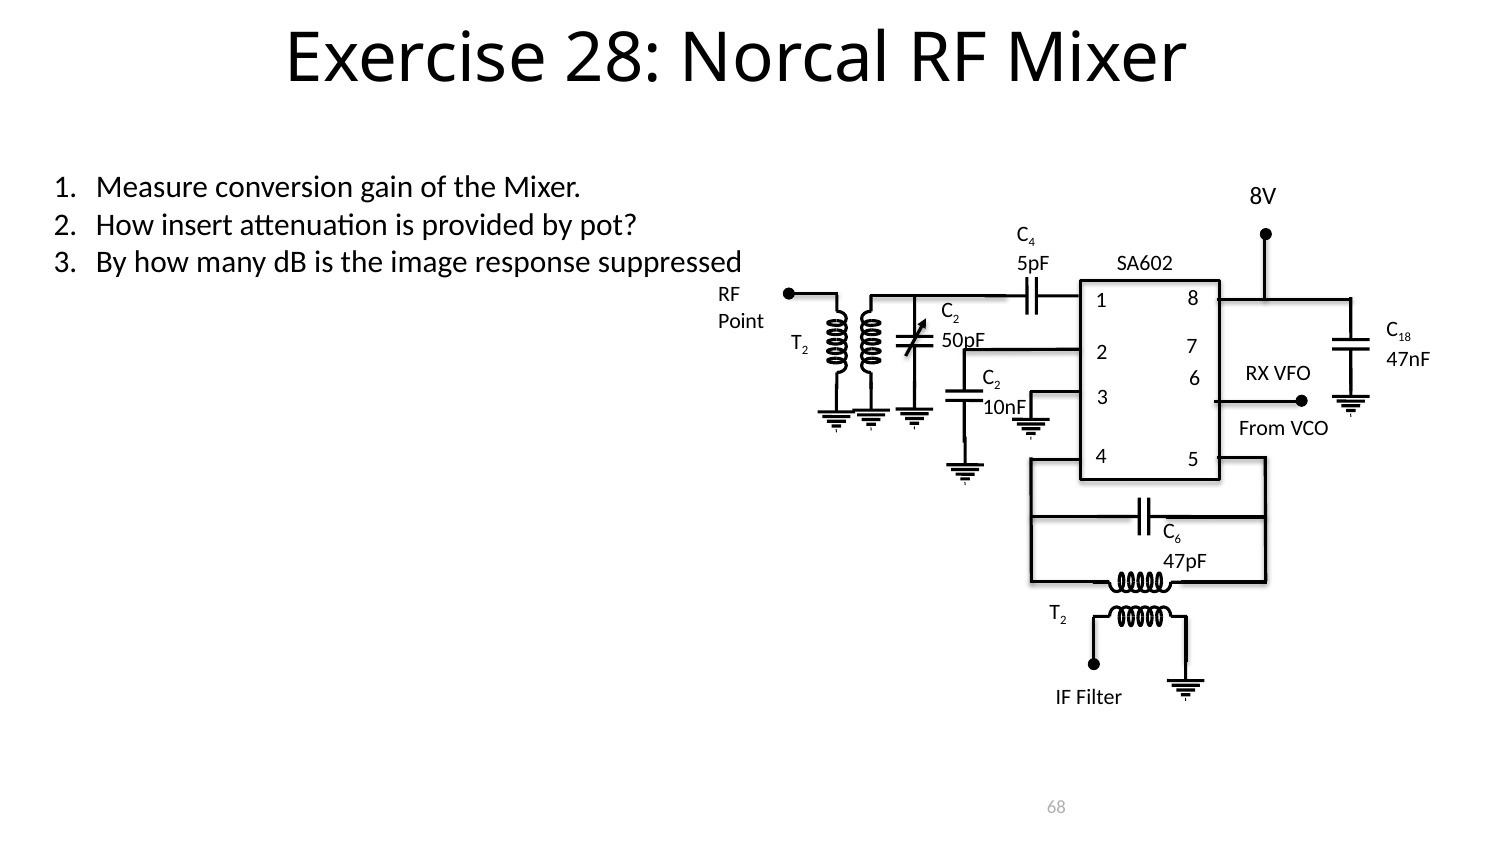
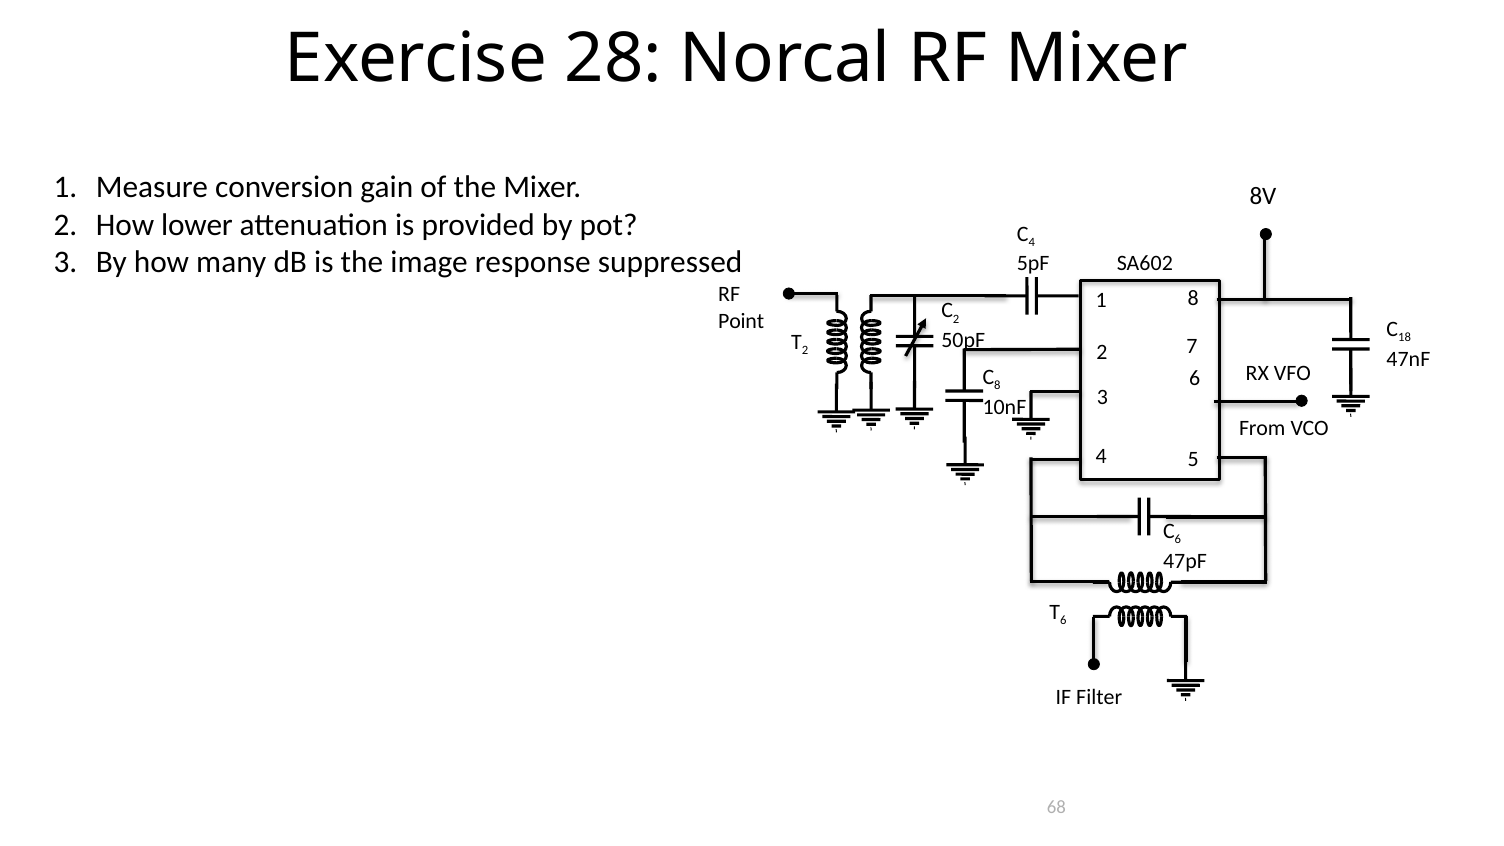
insert: insert -> lower
2 at (997, 386): 2 -> 8
2 at (1063, 621): 2 -> 6
